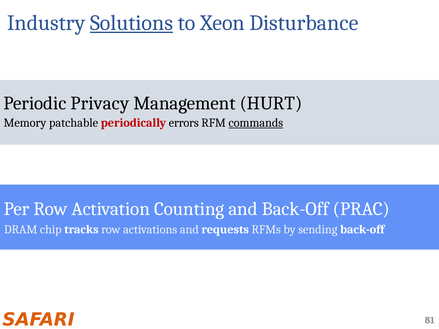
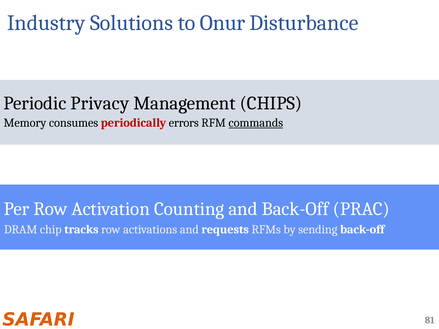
Solutions underline: present -> none
Xeon: Xeon -> Onur
HURT: HURT -> CHIPS
patchable: patchable -> consumes
